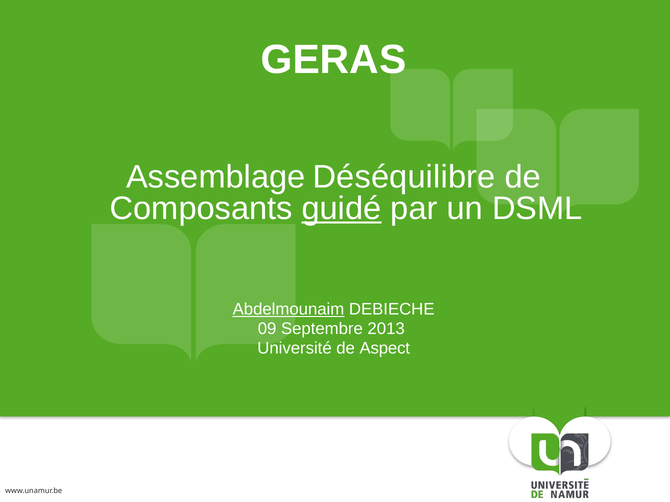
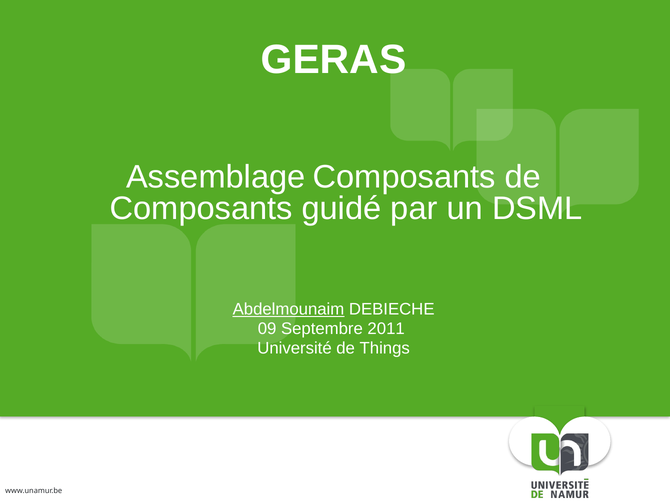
Assemblage Déséquilibre: Déséquilibre -> Composants
guidé underline: present -> none
2013: 2013 -> 2011
Aspect: Aspect -> Things
